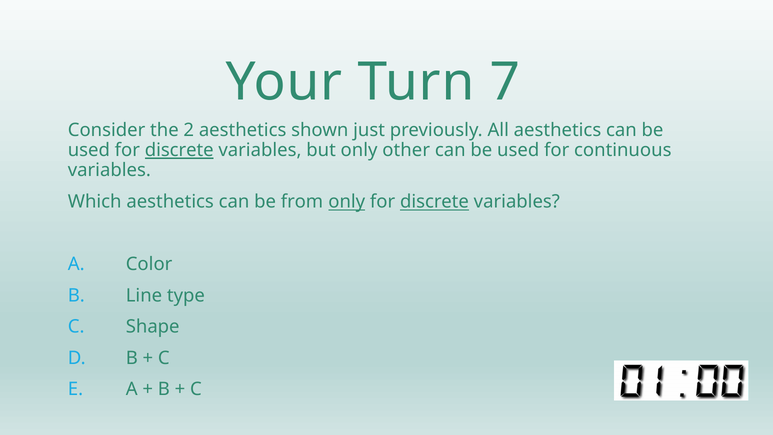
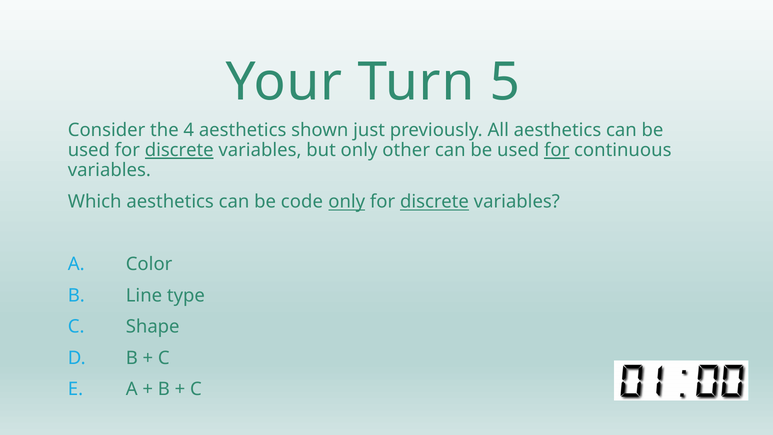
7: 7 -> 5
2: 2 -> 4
for at (557, 150) underline: none -> present
from: from -> code
